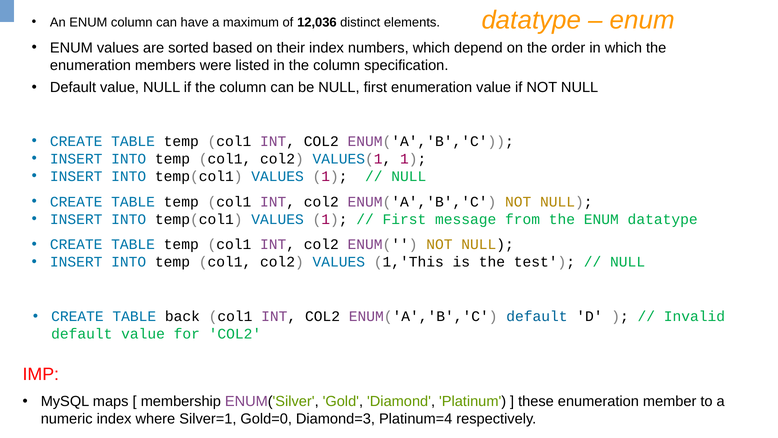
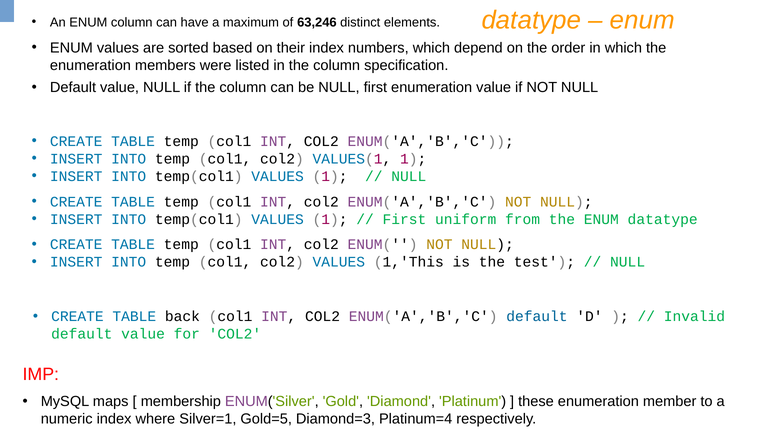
12,036: 12,036 -> 63,246
message: message -> uniform
Gold=0: Gold=0 -> Gold=5
